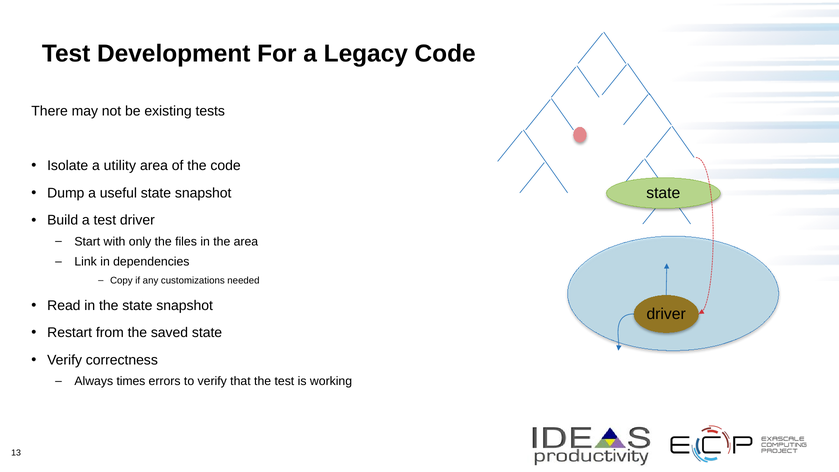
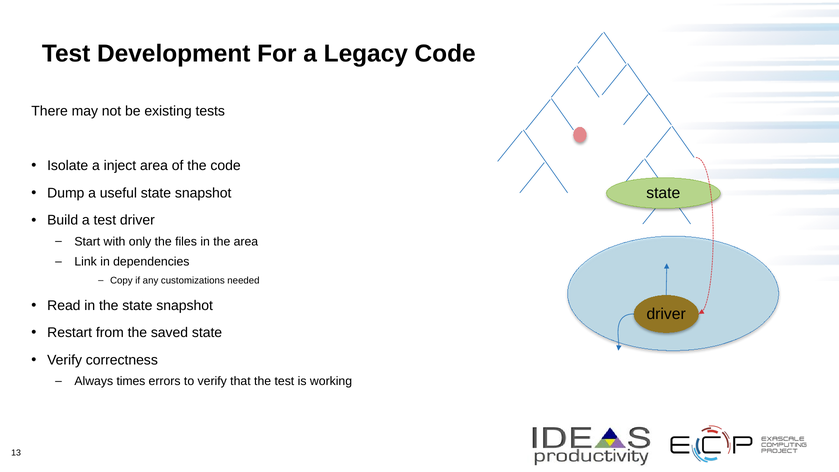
utility: utility -> inject
